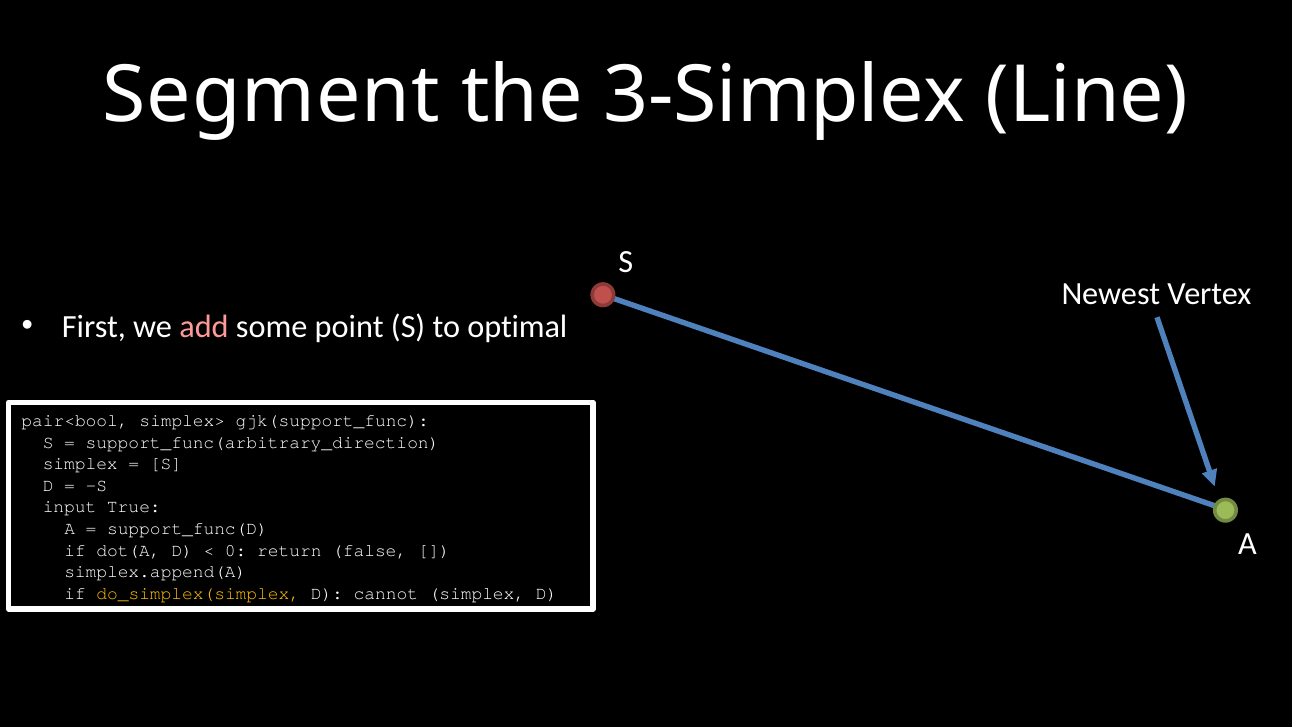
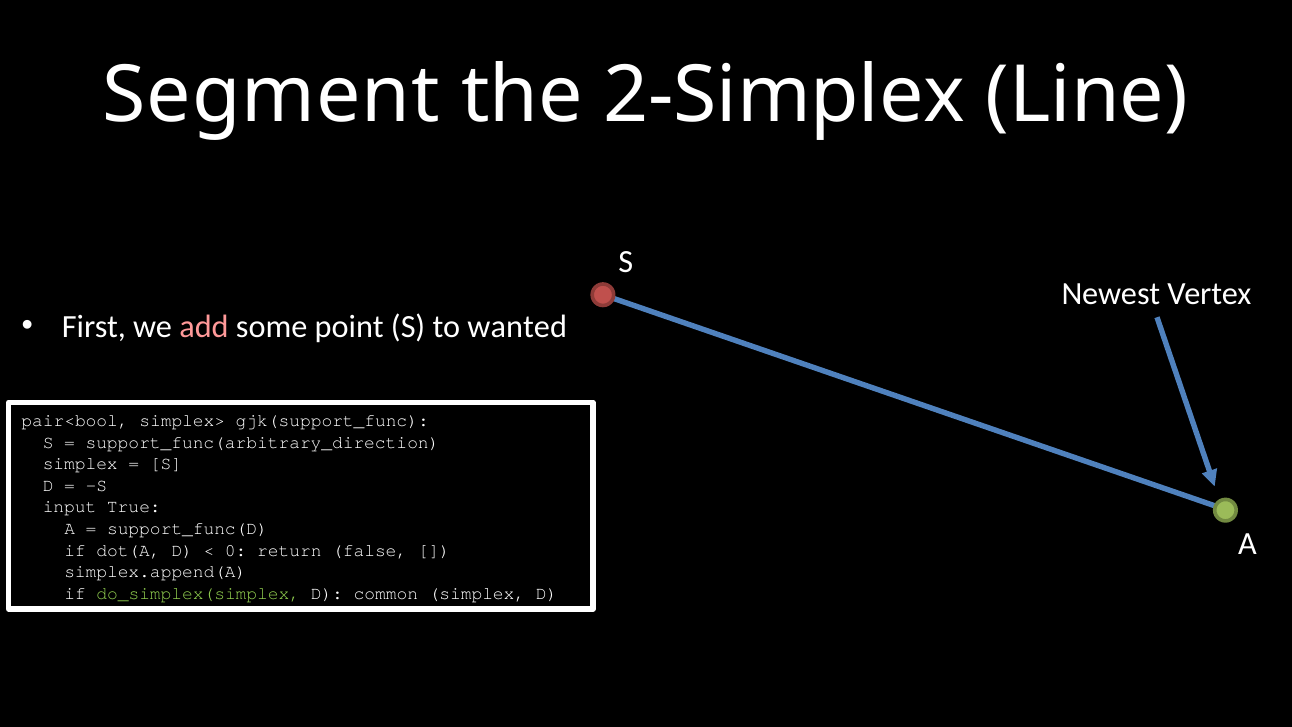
3-Simplex: 3-Simplex -> 2-Simplex
optimal: optimal -> wanted
do_simplex(simplex colour: yellow -> light green
cannot: cannot -> common
